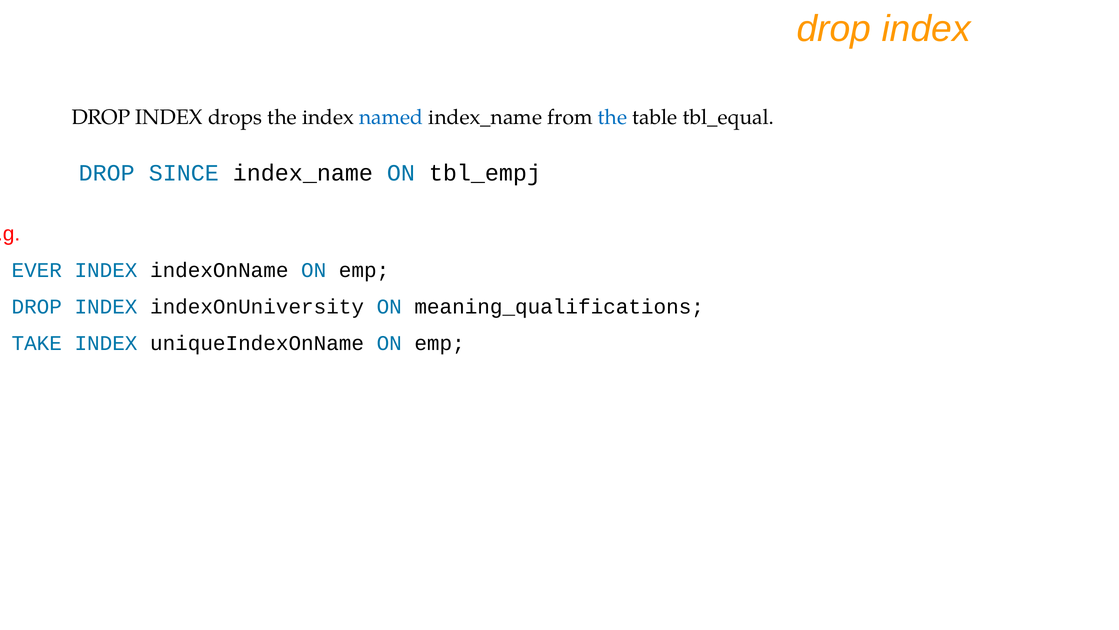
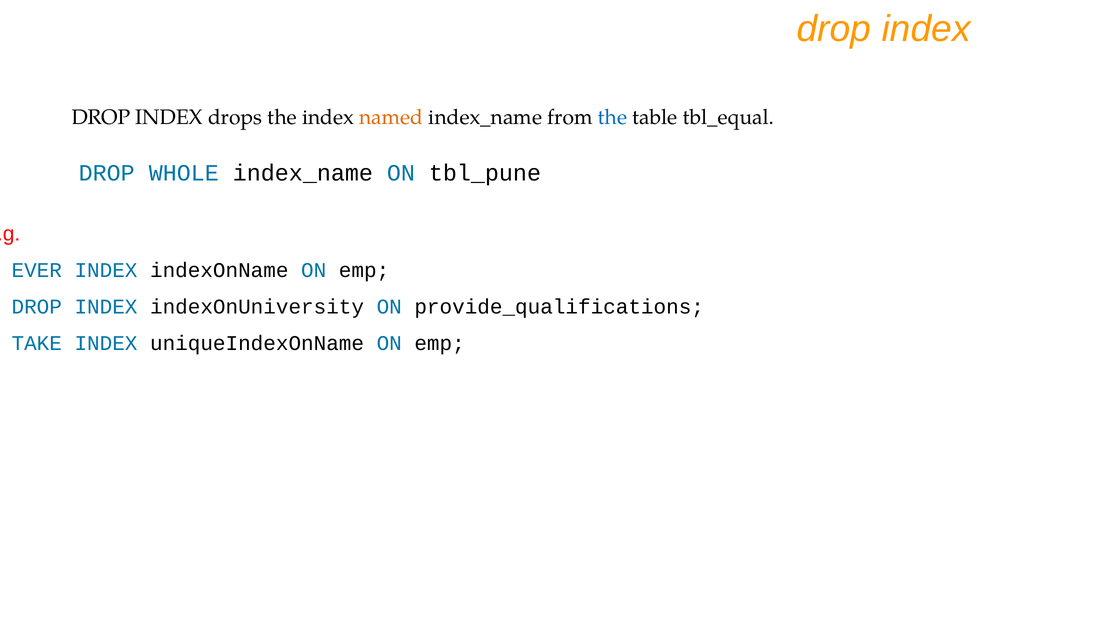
named colour: blue -> orange
SINCE: SINCE -> WHOLE
tbl_empj: tbl_empj -> tbl_pune
meaning_qualifications: meaning_qualifications -> provide_qualifications
